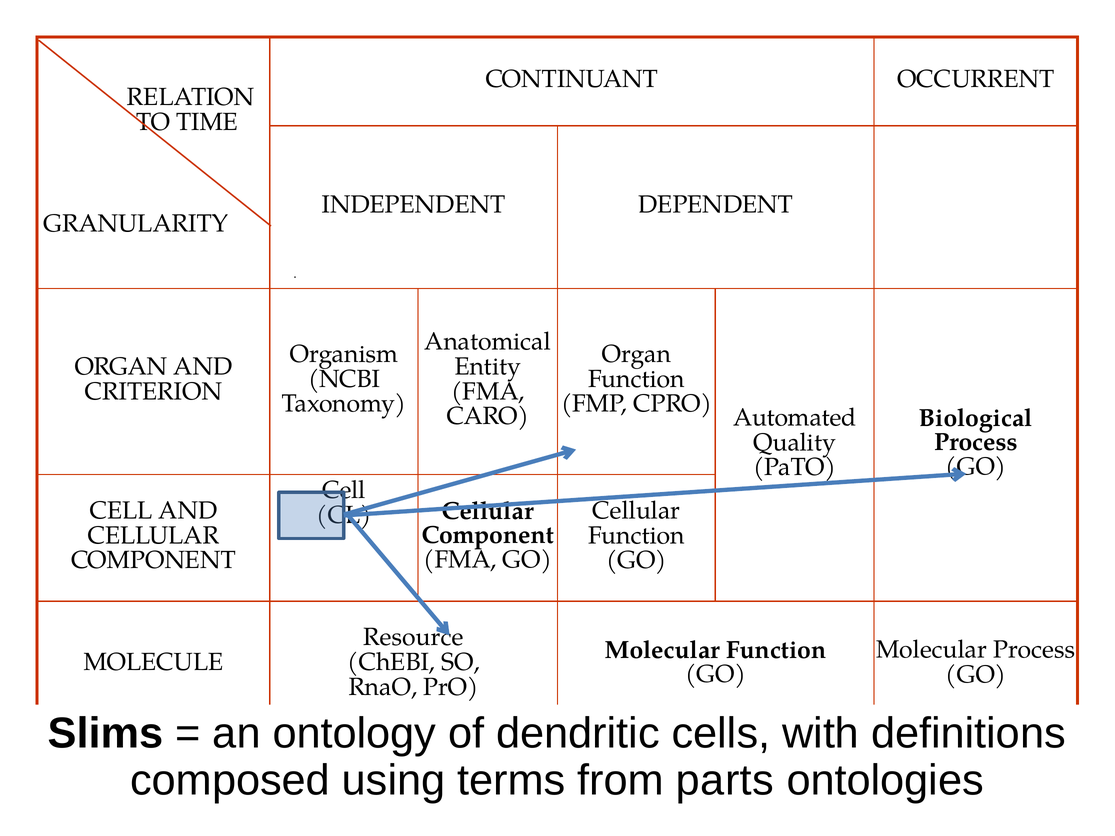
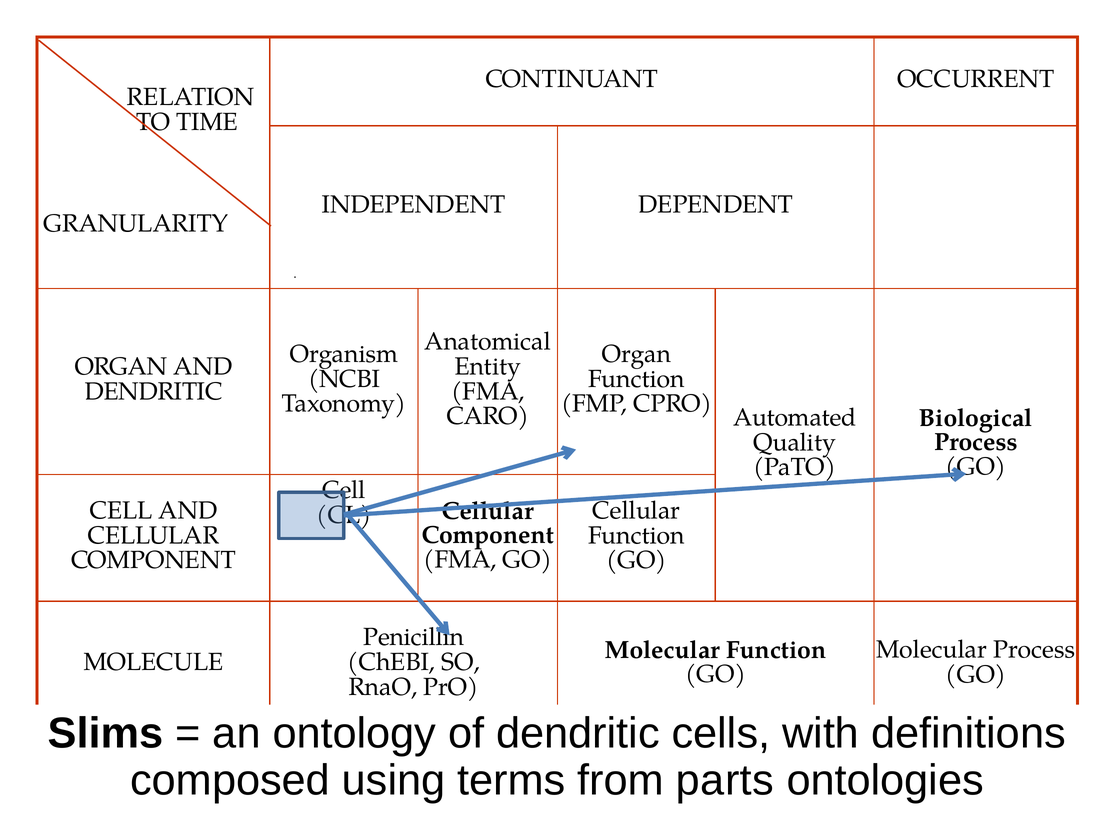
CRITERION at (153, 391): CRITERION -> DENDRITIC
Resource: Resource -> Penicillin
